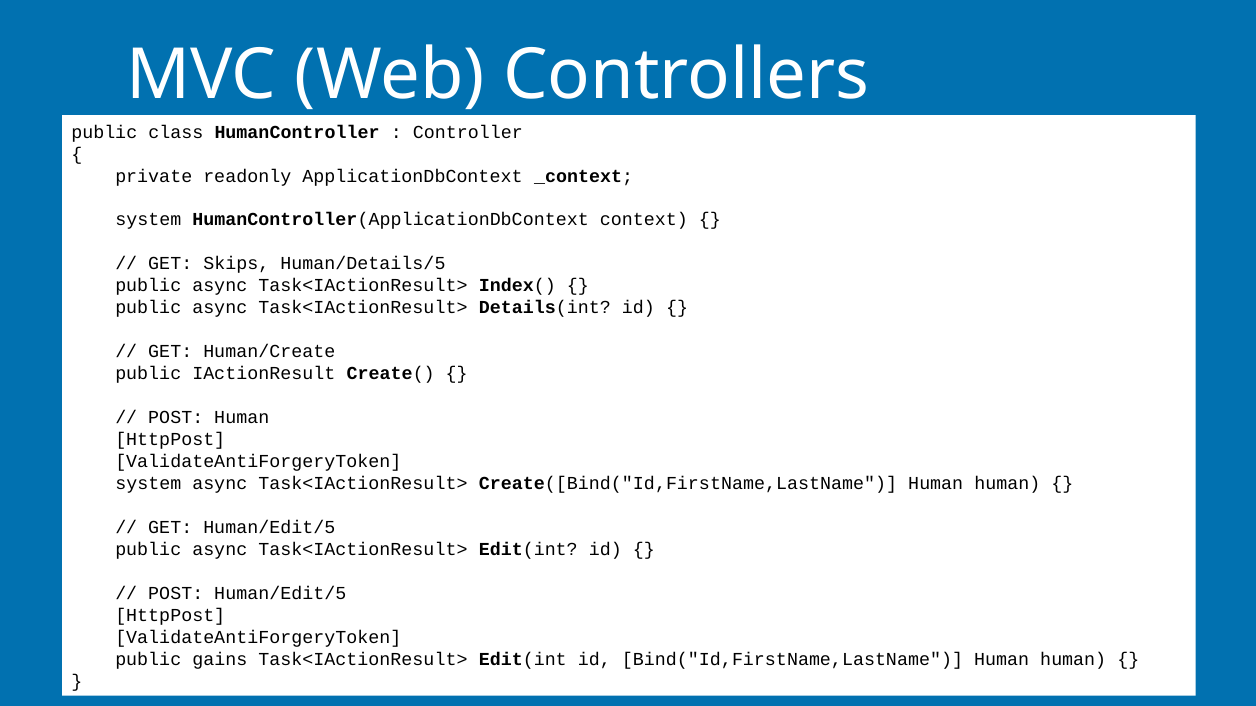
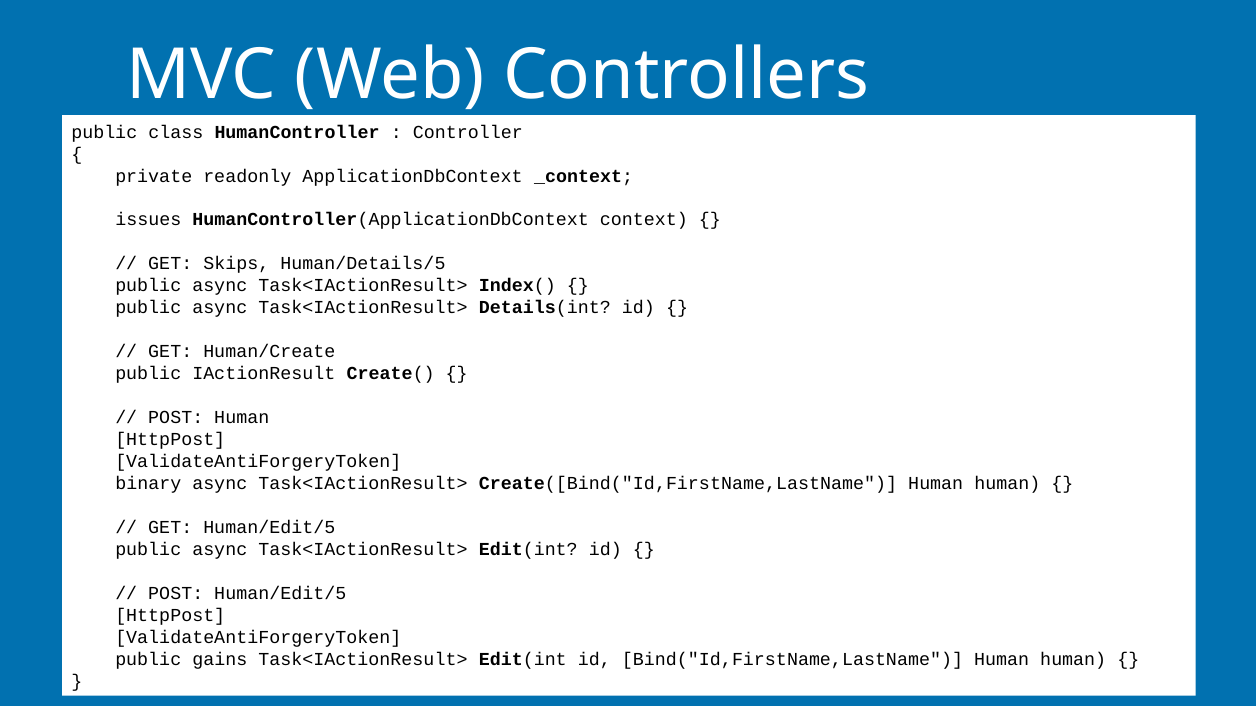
system at (148, 220): system -> issues
system at (148, 484): system -> binary
